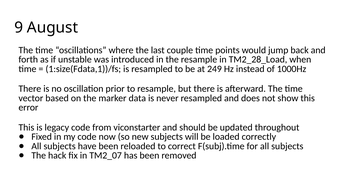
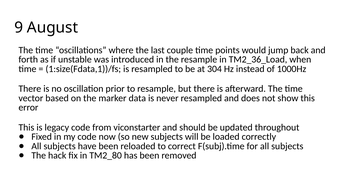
TM2_28_Load: TM2_28_Load -> TM2_36_Load
249: 249 -> 304
TM2_07: TM2_07 -> TM2_80
